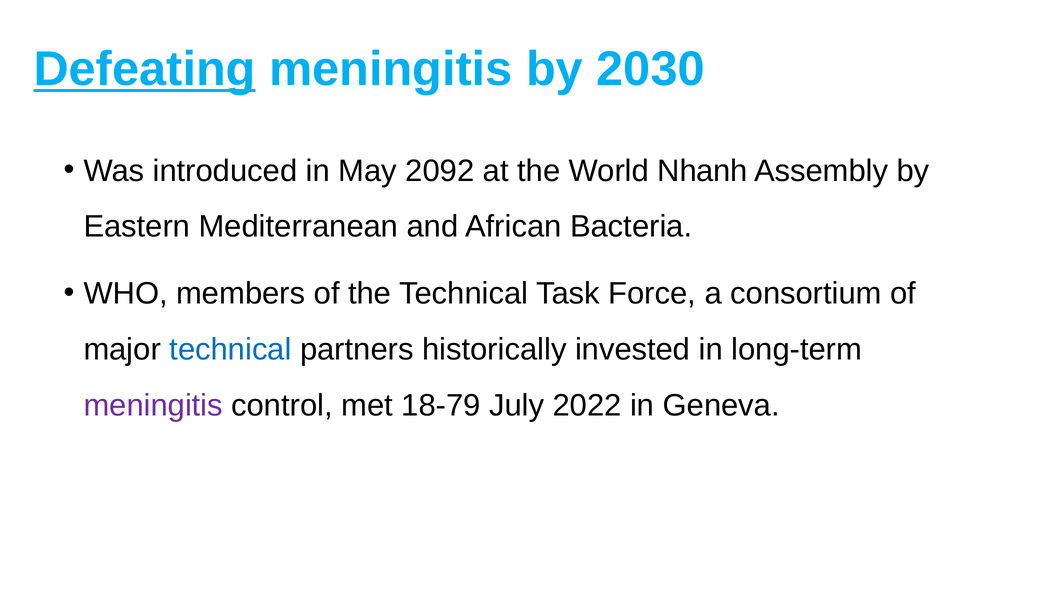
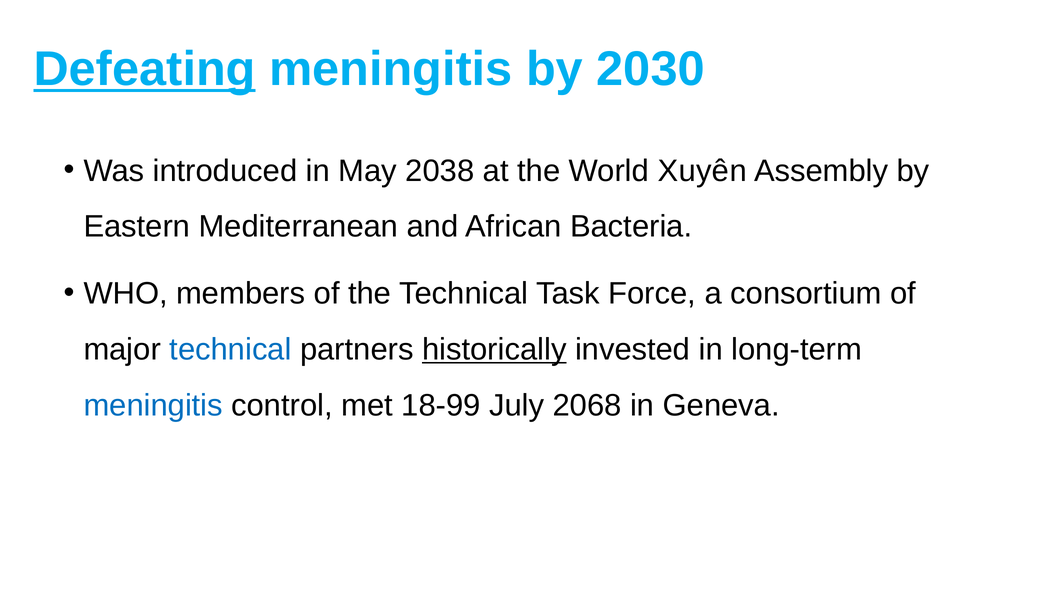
2092: 2092 -> 2038
Nhanh: Nhanh -> Xuyên
historically underline: none -> present
meningitis at (153, 405) colour: purple -> blue
18-79: 18-79 -> 18-99
2022: 2022 -> 2068
